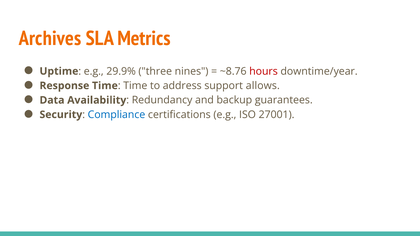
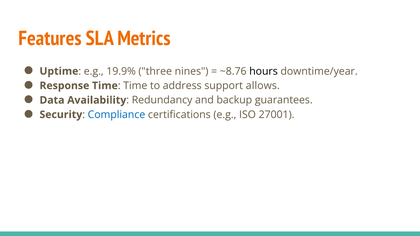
Archives: Archives -> Features
29.9%: 29.9% -> 19.9%
hours colour: red -> black
